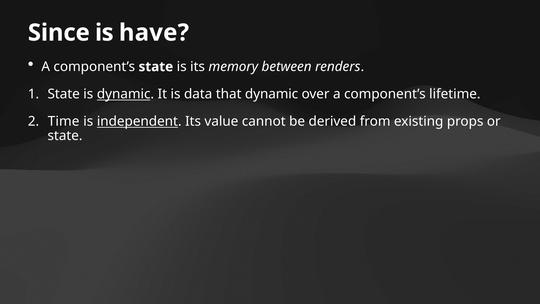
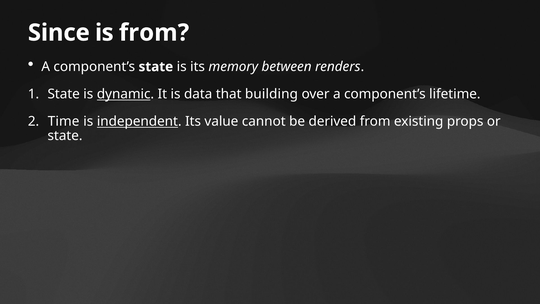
is have: have -> from
that dynamic: dynamic -> building
